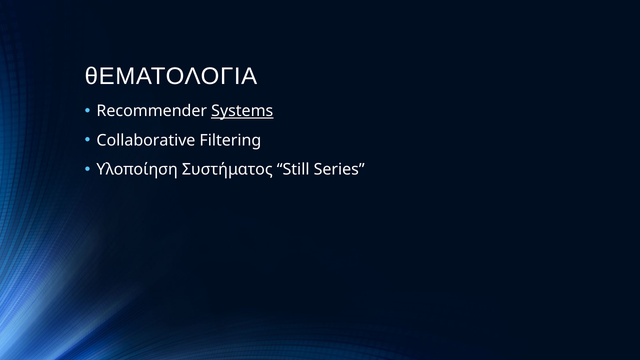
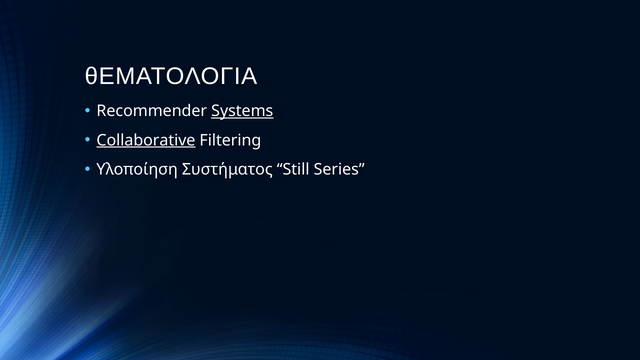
Collaborative underline: none -> present
